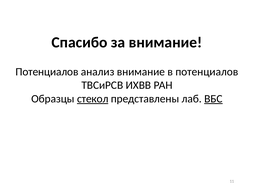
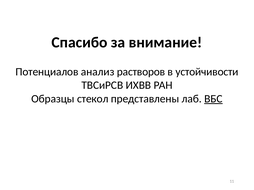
анализ внимание: внимание -> растворов
в потенциалов: потенциалов -> устойчивости
стекол underline: present -> none
